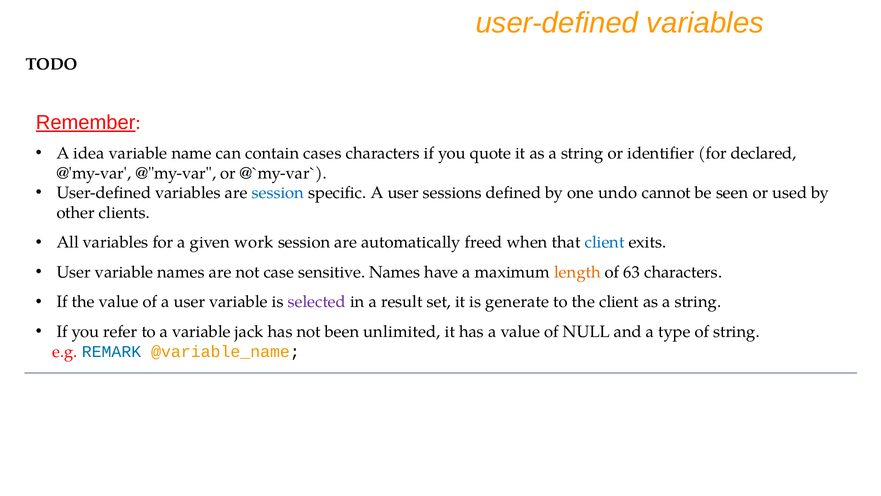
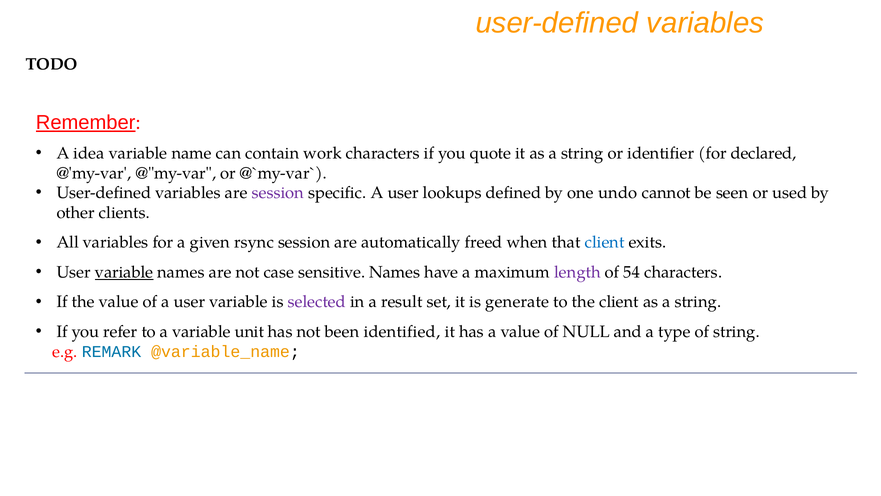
cases: cases -> work
session at (278, 193) colour: blue -> purple
sessions: sessions -> lookups
work: work -> rsync
variable at (124, 272) underline: none -> present
length colour: orange -> purple
63: 63 -> 54
jack: jack -> unit
unlimited: unlimited -> identified
